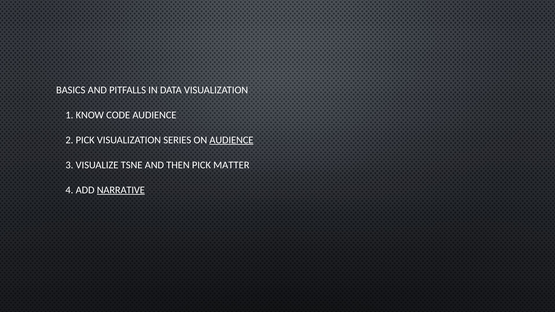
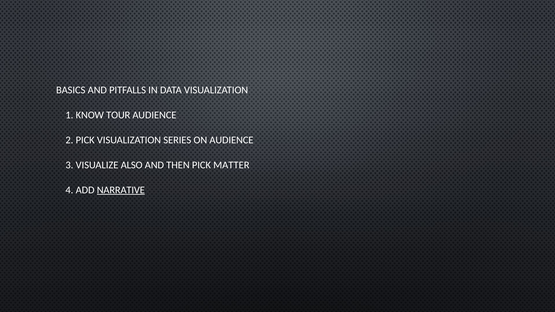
CODE: CODE -> TOUR
AUDIENCE at (231, 140) underline: present -> none
TSNE: TSNE -> ALSO
